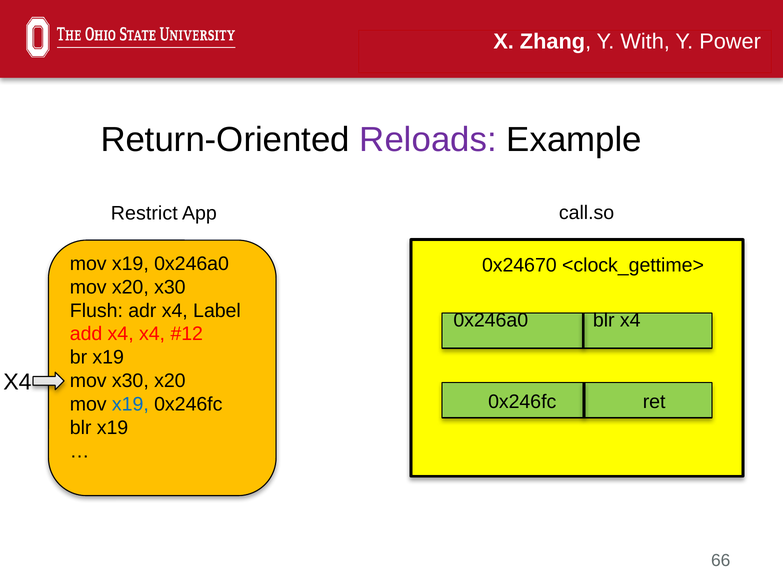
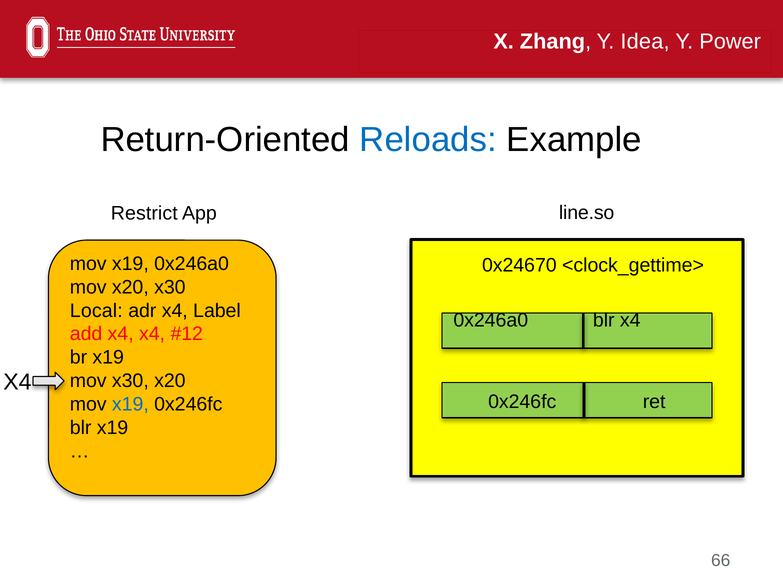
With: With -> Idea
Reloads colour: purple -> blue
call.so: call.so -> line.so
Flush: Flush -> Local
